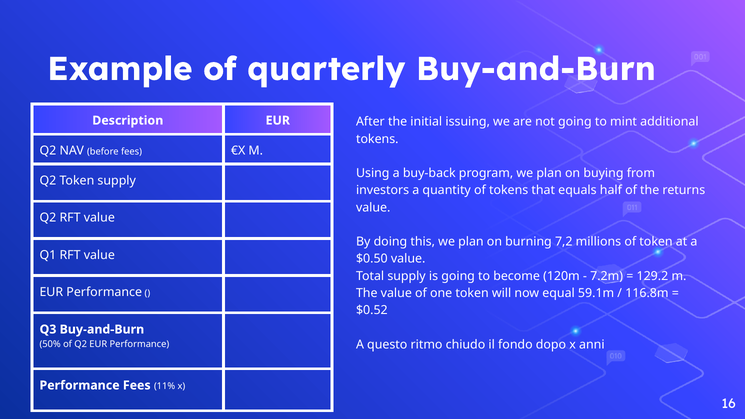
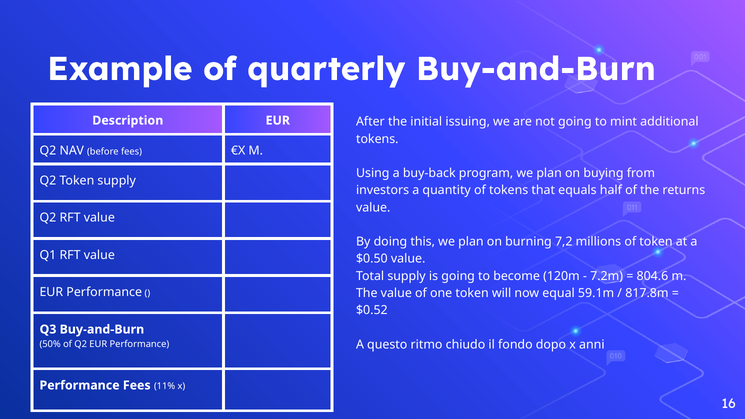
129.2: 129.2 -> 804.6
116.8m: 116.8m -> 817.8m
